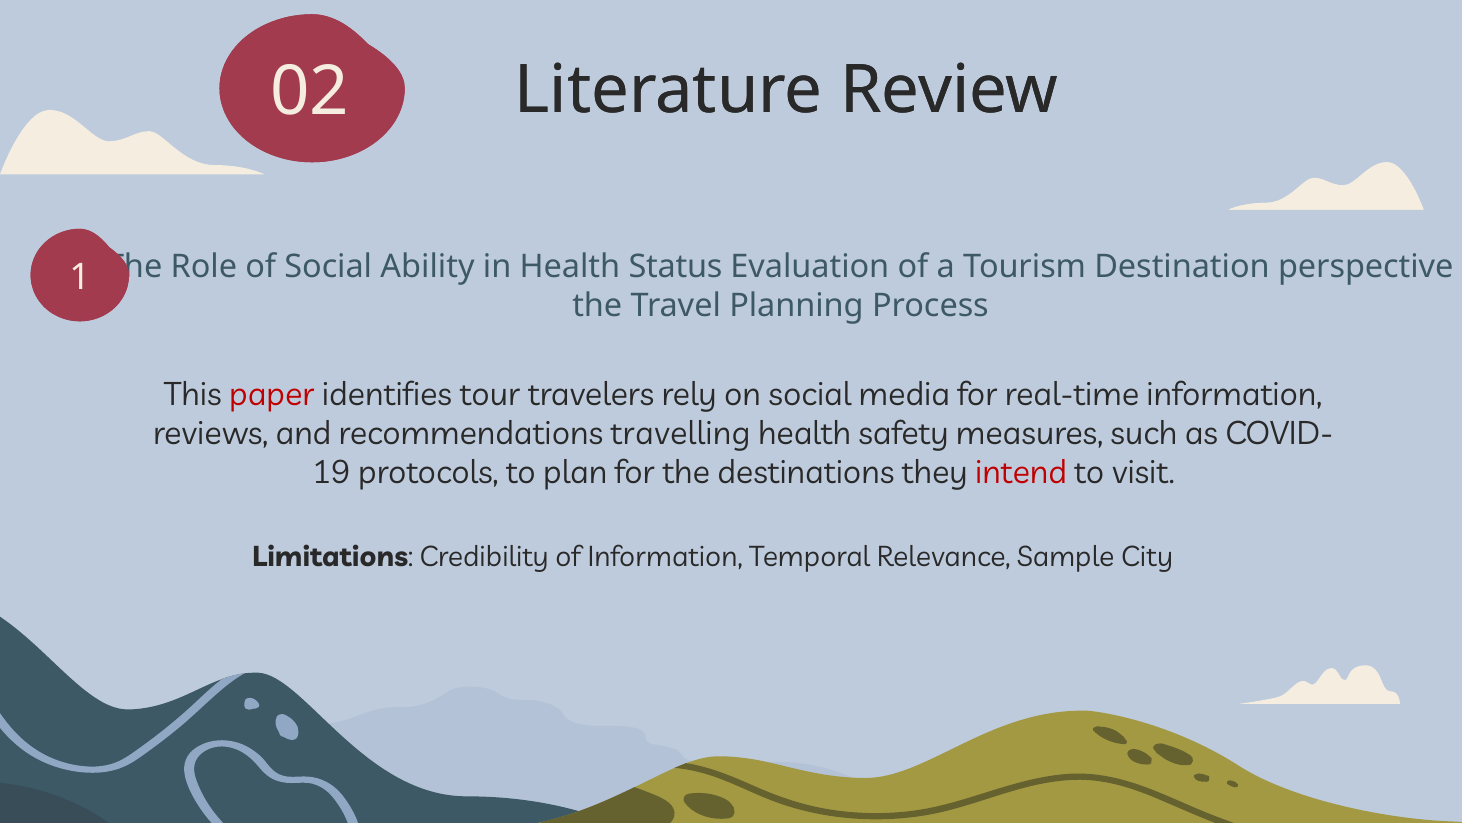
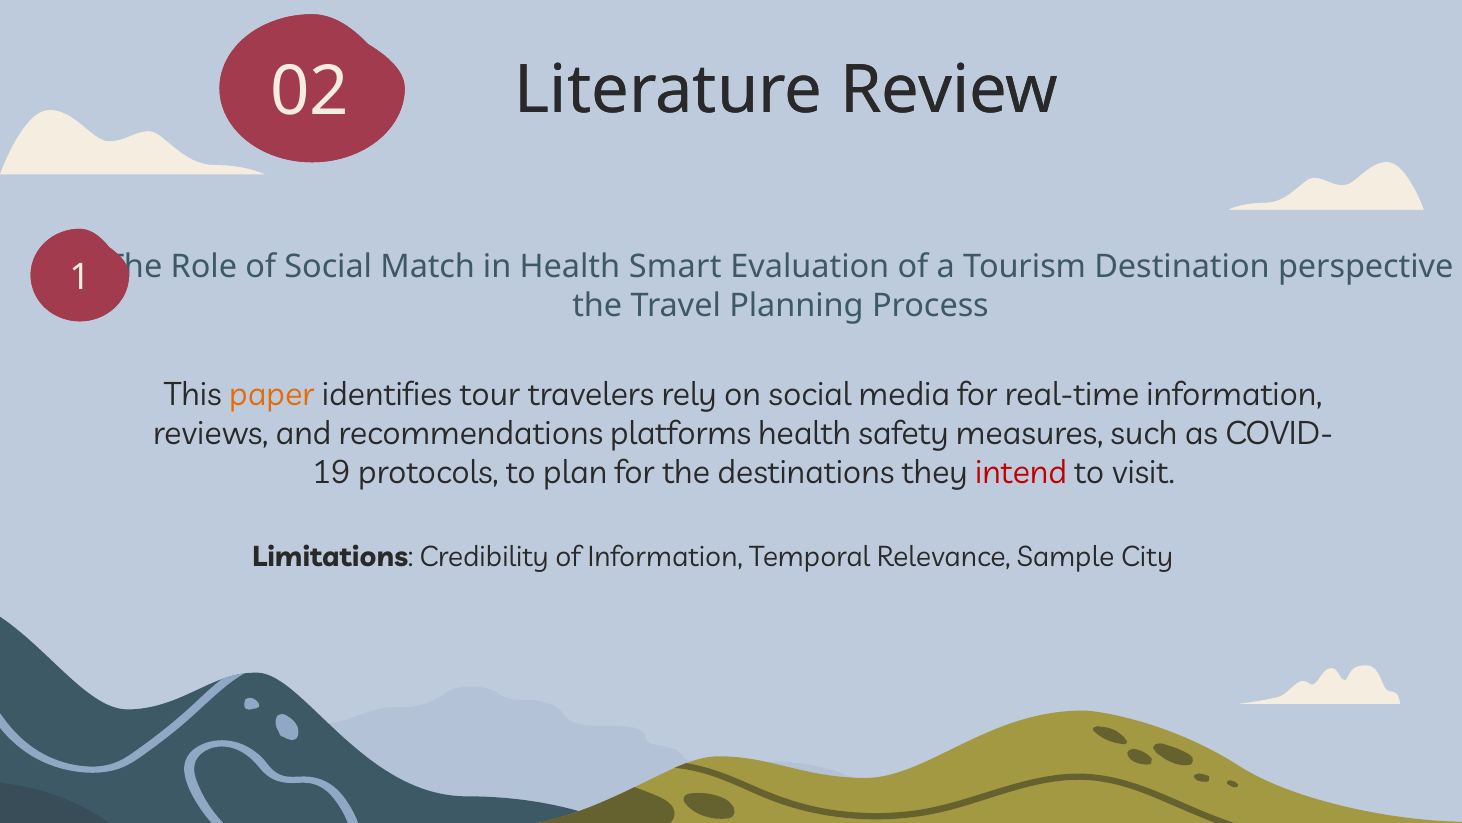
Ability: Ability -> Match
Status: Status -> Smart
paper colour: red -> orange
travelling: travelling -> platforms
